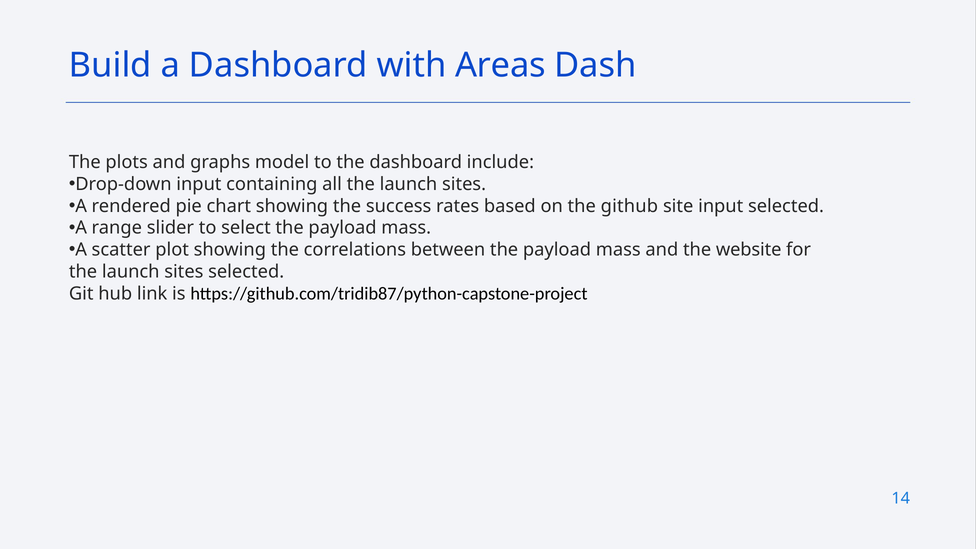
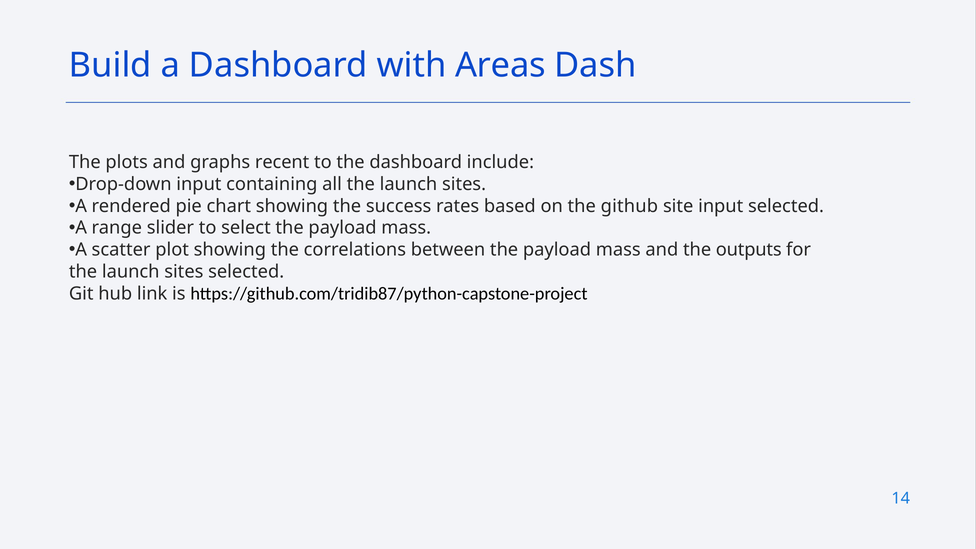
model: model -> recent
website: website -> outputs
